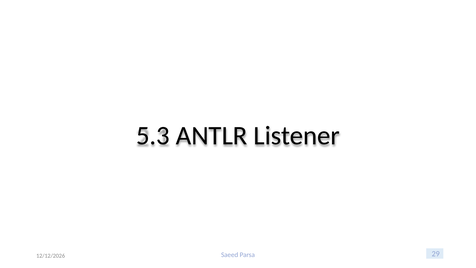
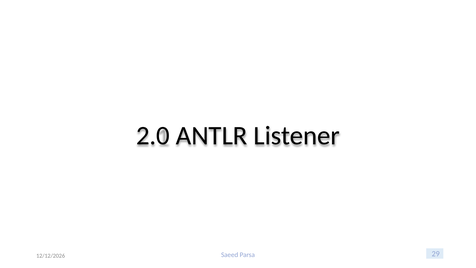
5.3: 5.3 -> 2.0
